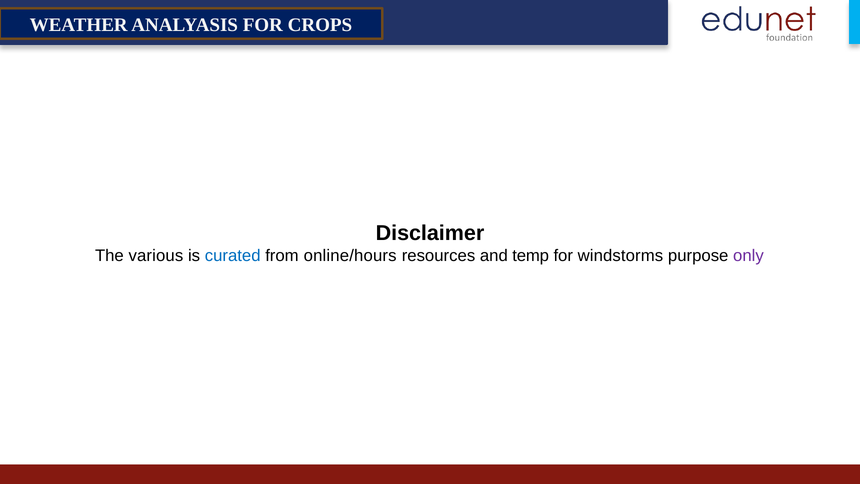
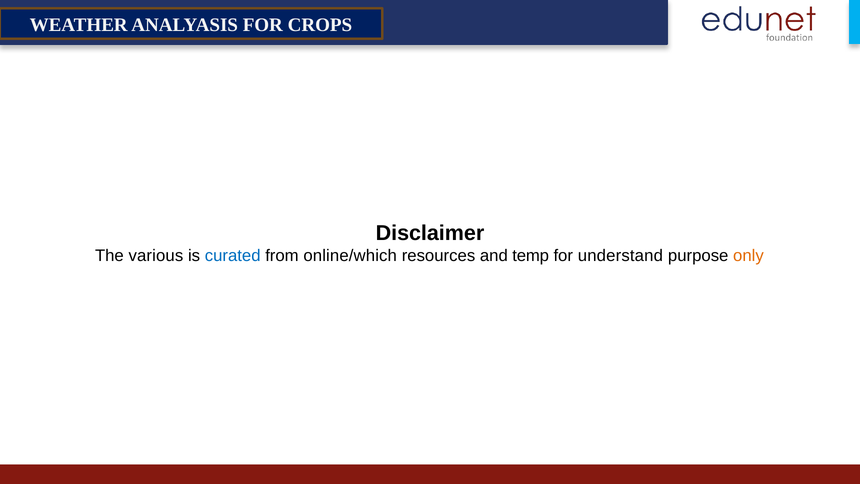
online/hours: online/hours -> online/which
windstorms: windstorms -> understand
only colour: purple -> orange
